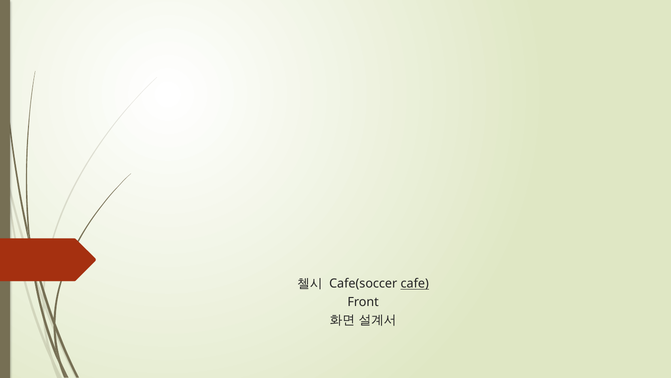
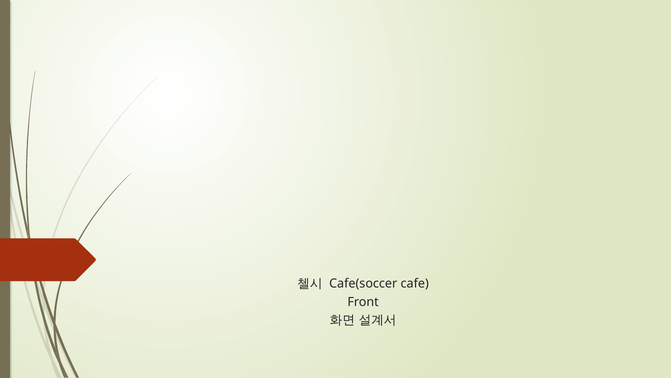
cafe underline: present -> none
